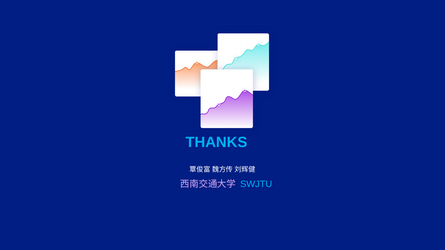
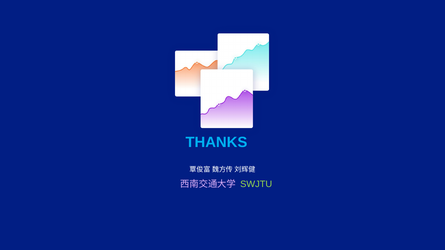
SWJTU colour: light blue -> light green
